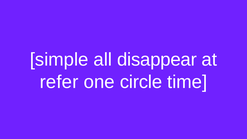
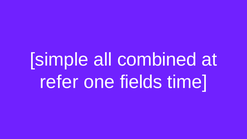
disappear: disappear -> combined
circle: circle -> fields
